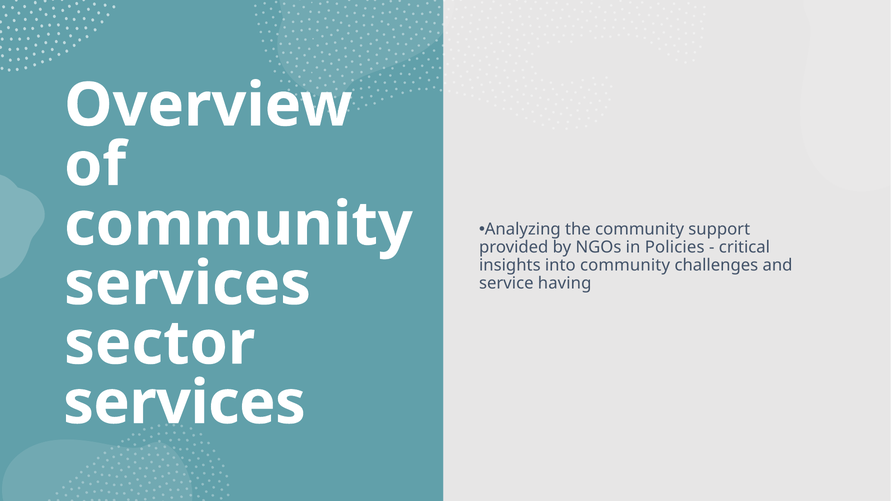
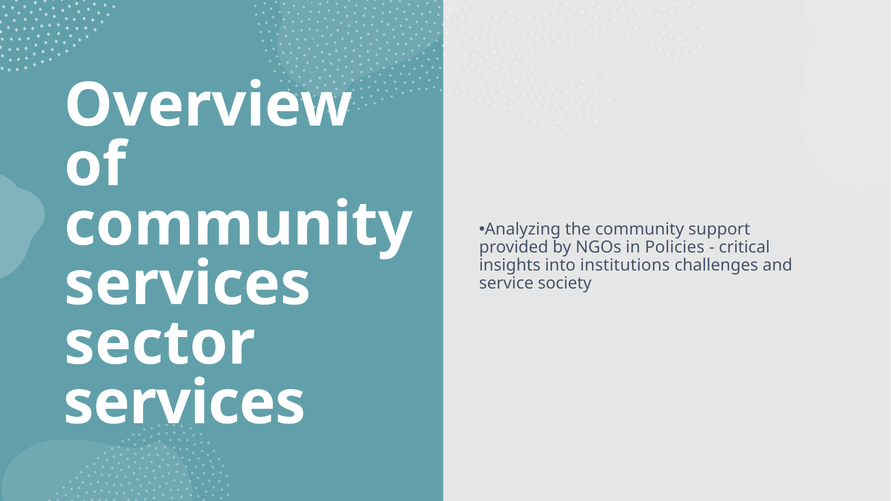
into community: community -> institutions
having: having -> society
